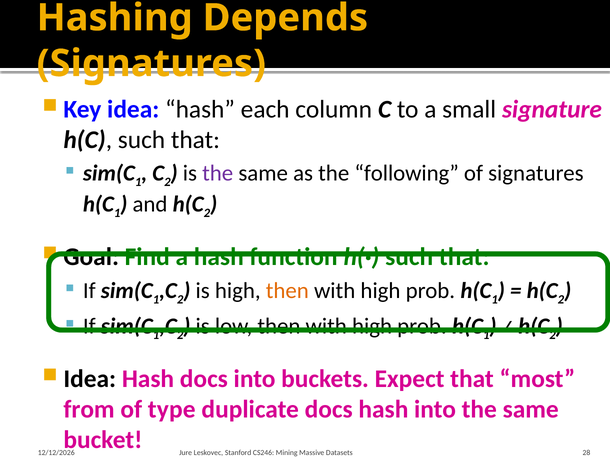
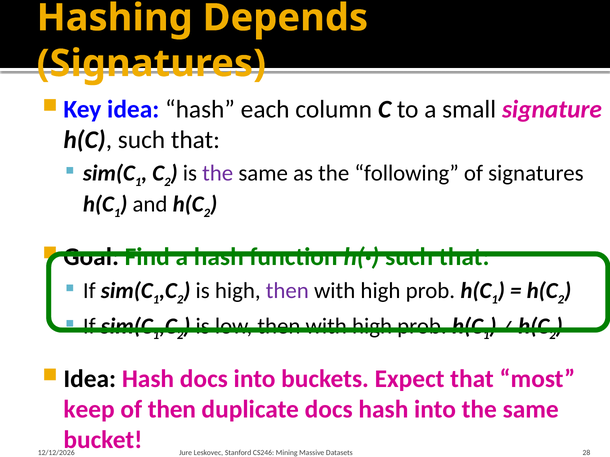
then at (287, 291) colour: orange -> purple
from: from -> keep
of type: type -> then
